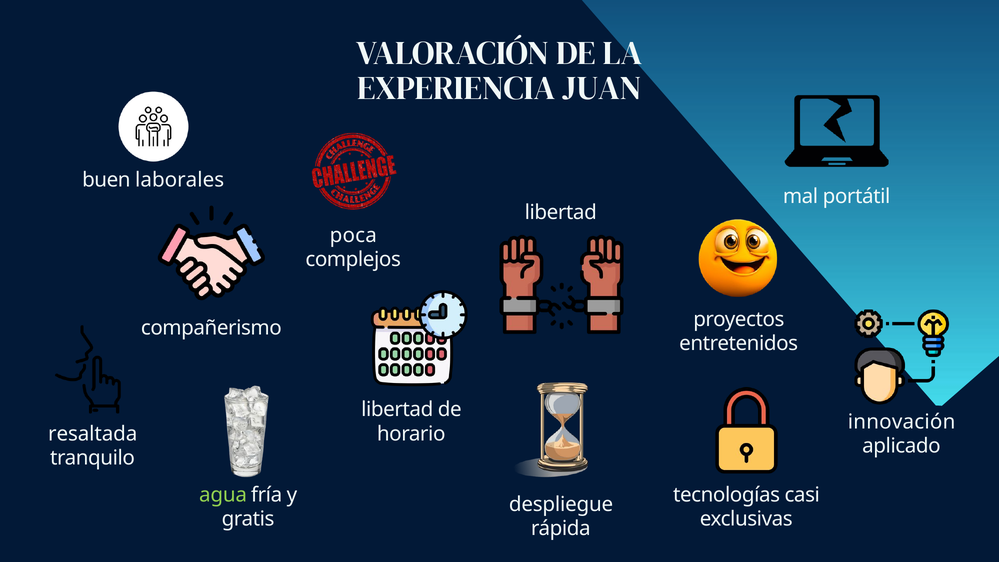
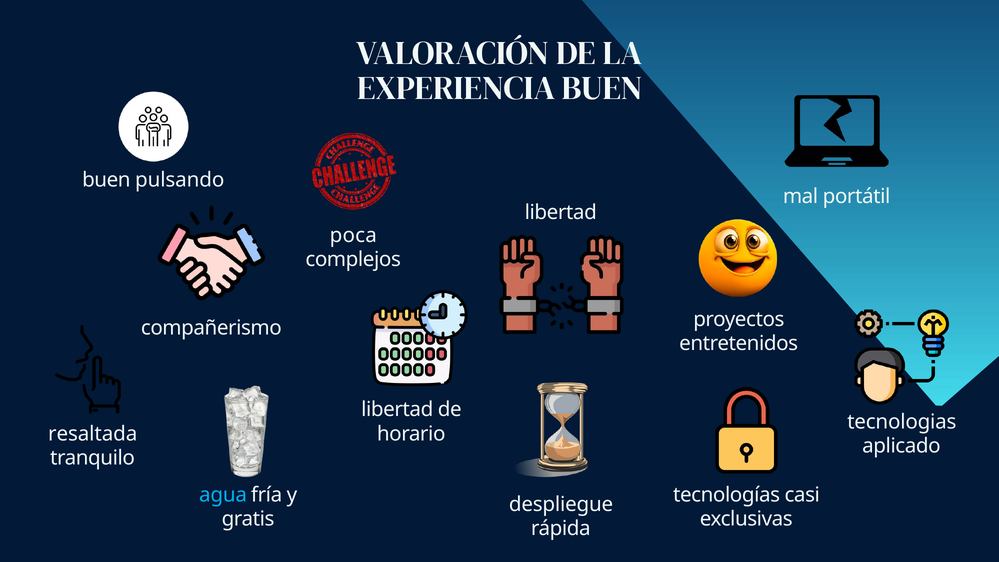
EXPERIENCIA JUAN: JUAN -> BUEN
laborales: laborales -> pulsando
innovación: innovación -> tecnologias
agua colour: light green -> light blue
